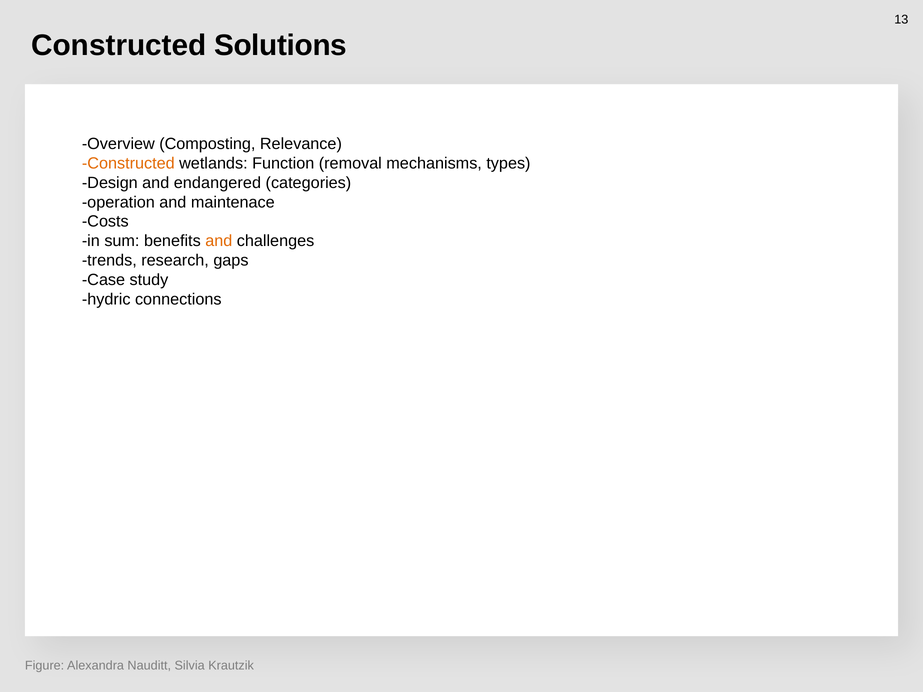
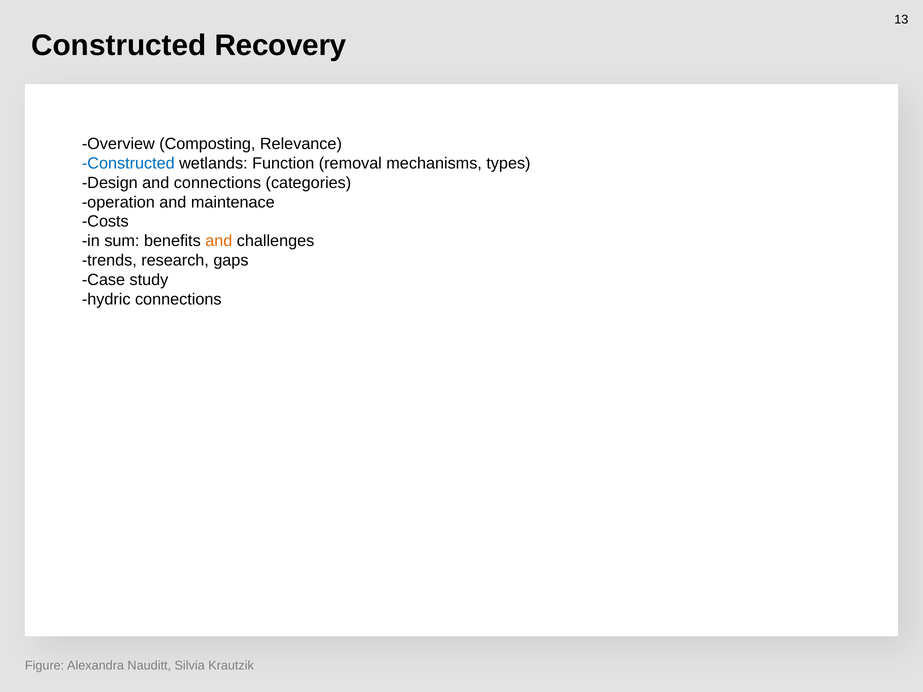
Solutions: Solutions -> Recovery
Constructed at (128, 163) colour: orange -> blue
and endangered: endangered -> connections
